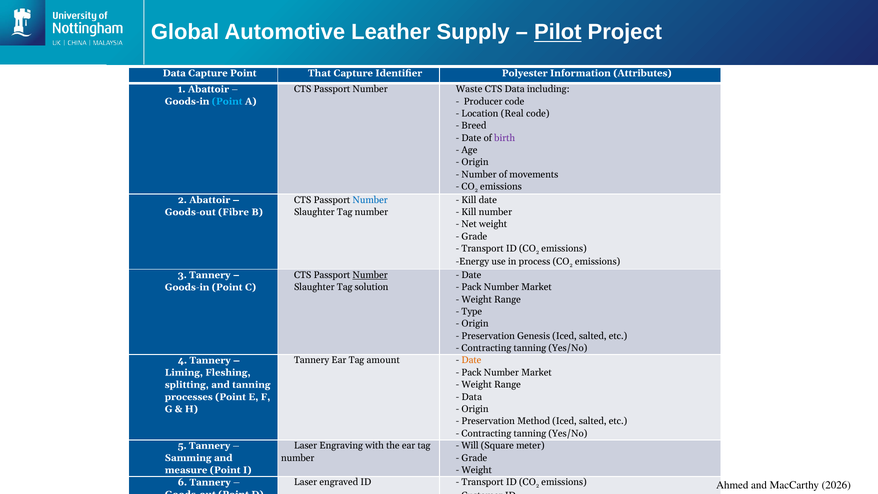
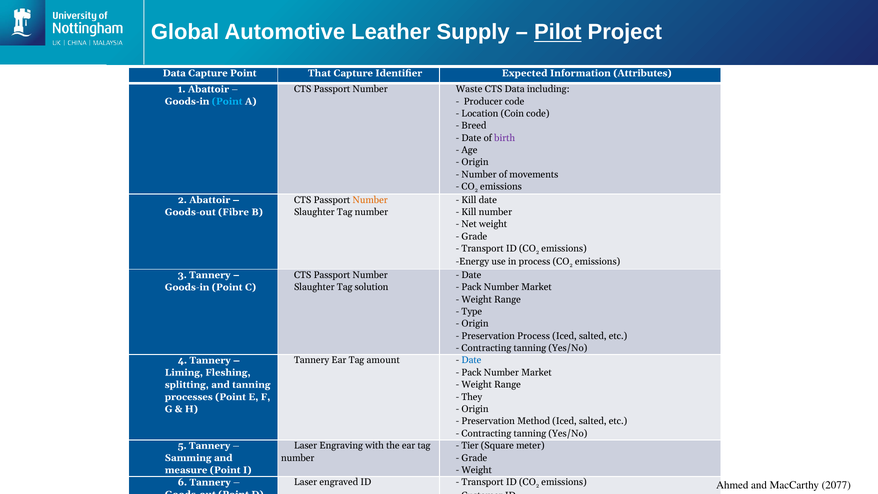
Polyester: Polyester -> Expected
Real: Real -> Coin
Number at (370, 200) colour: blue -> orange
Number at (370, 275) underline: present -> none
Preservation Genesis: Genesis -> Process
Date at (471, 360) colour: orange -> blue
Data at (472, 397): Data -> They
Will: Will -> Tier
2026: 2026 -> 2077
